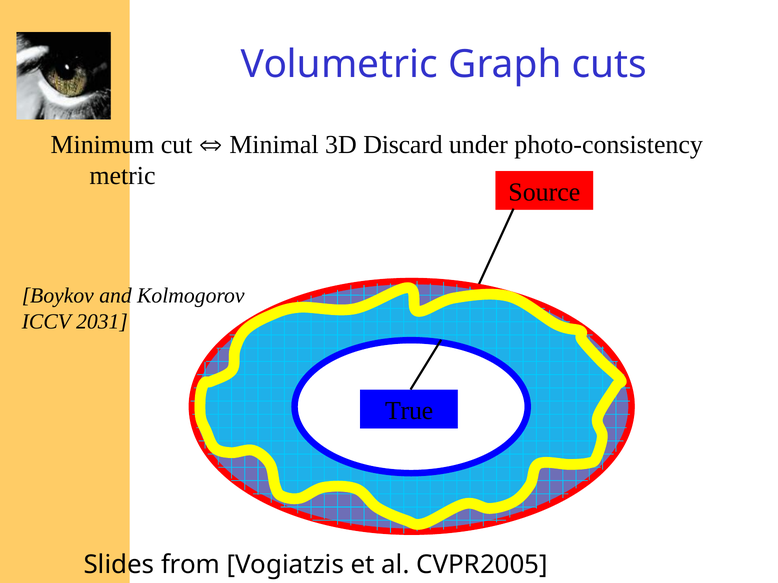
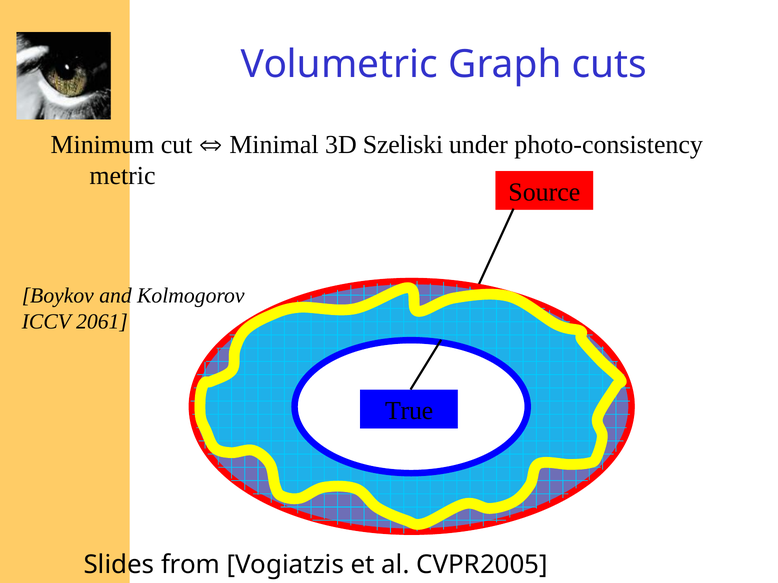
Discard: Discard -> Szeliski
2031: 2031 -> 2061
